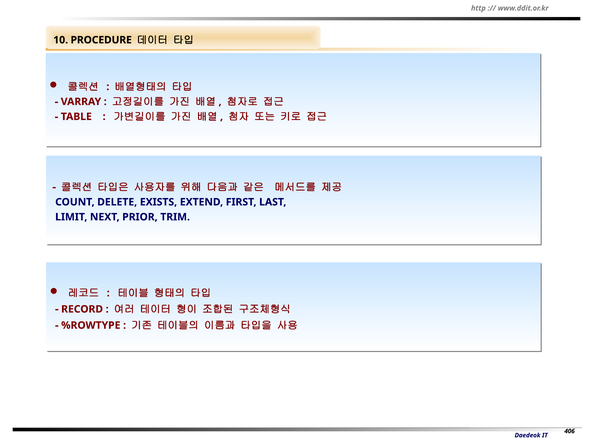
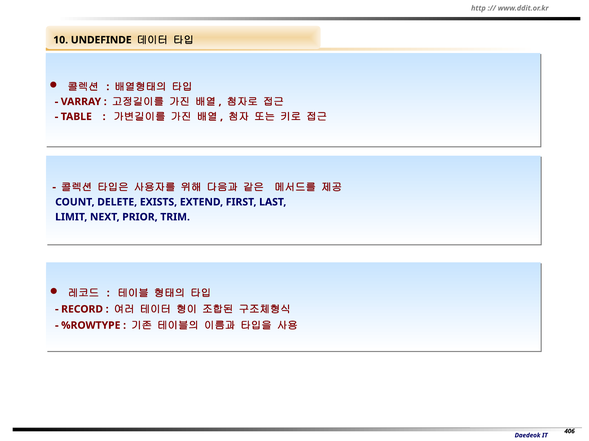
PROCEDURE: PROCEDURE -> UNDEFINDE
